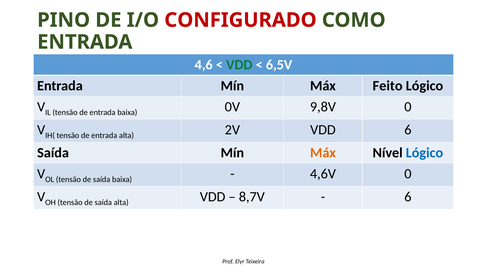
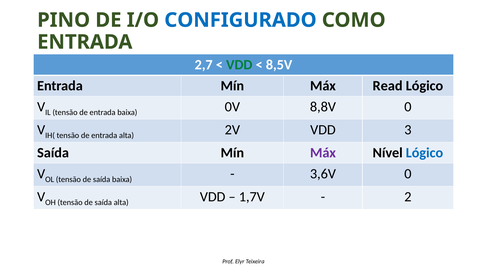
CONFIGURADO colour: red -> blue
4,6: 4,6 -> 2,7
6,5V: 6,5V -> 8,5V
Feito: Feito -> Read
9,8V: 9,8V -> 8,8V
VDD 6: 6 -> 3
Máx at (323, 153) colour: orange -> purple
4,6V: 4,6V -> 3,6V
8,7V: 8,7V -> 1,7V
6 at (408, 197): 6 -> 2
